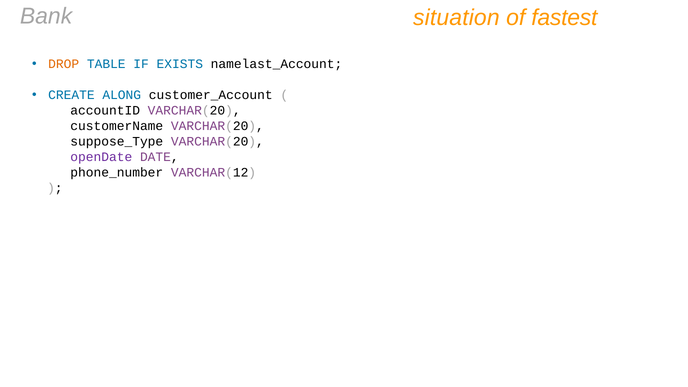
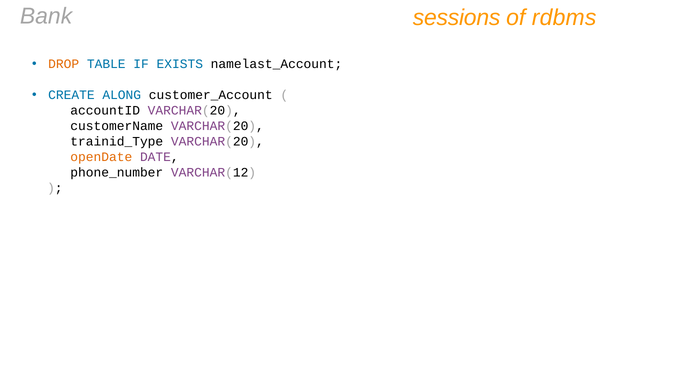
situation: situation -> sessions
fastest: fastest -> rdbms
suppose_Type: suppose_Type -> trainid_Type
openDate colour: purple -> orange
